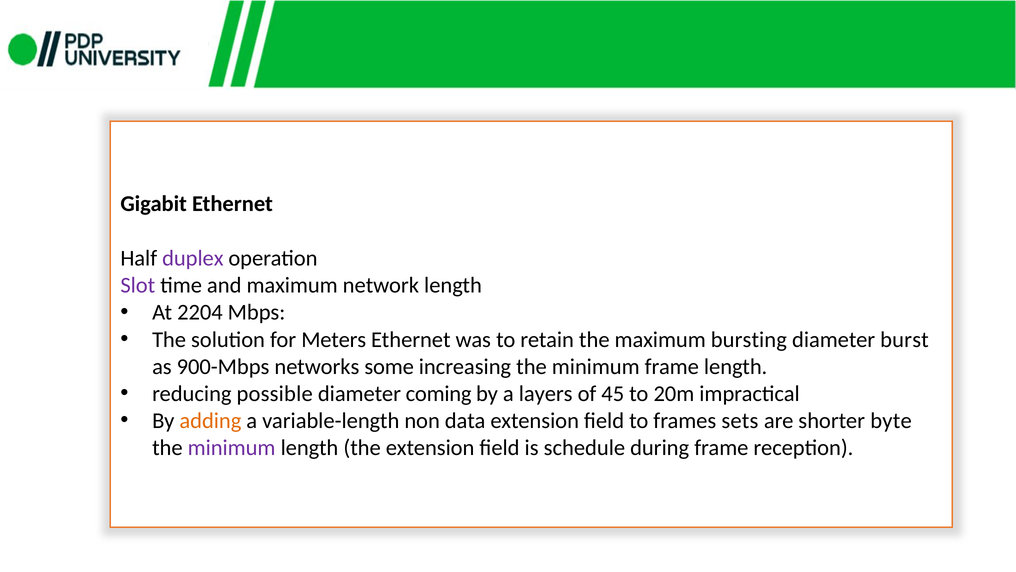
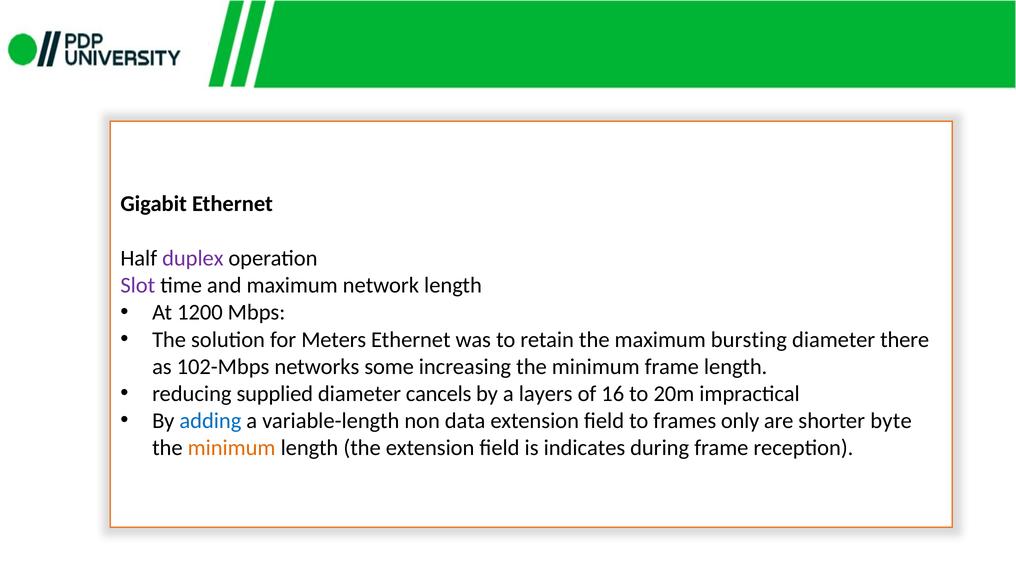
2204: 2204 -> 1200
burst: burst -> there
900-Mbps: 900-Mbps -> 102-Mbps
possible: possible -> supplied
coming: coming -> cancels
45: 45 -> 16
adding colour: orange -> blue
sets: sets -> only
minimum at (232, 448) colour: purple -> orange
schedule: schedule -> indicates
